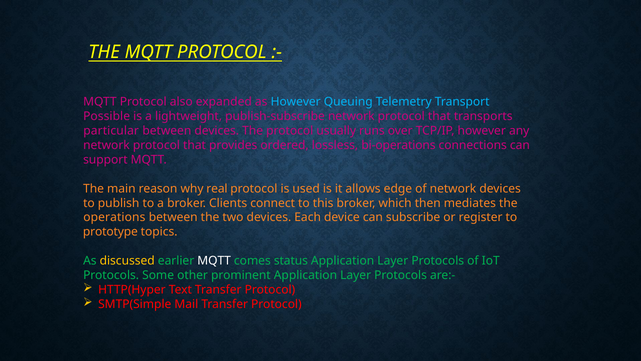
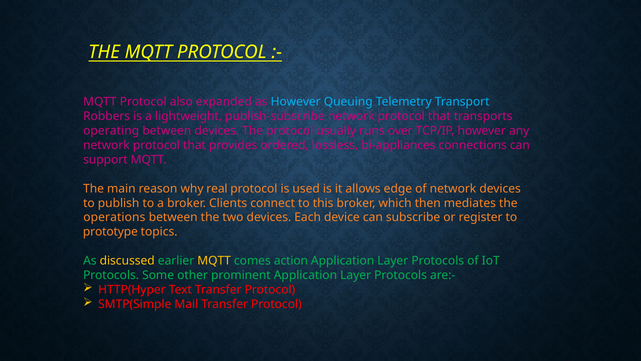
Possible: Possible -> Robbers
particular: particular -> operating
bi-operations: bi-operations -> bi-appliances
MQTT at (214, 261) colour: white -> yellow
status: status -> action
